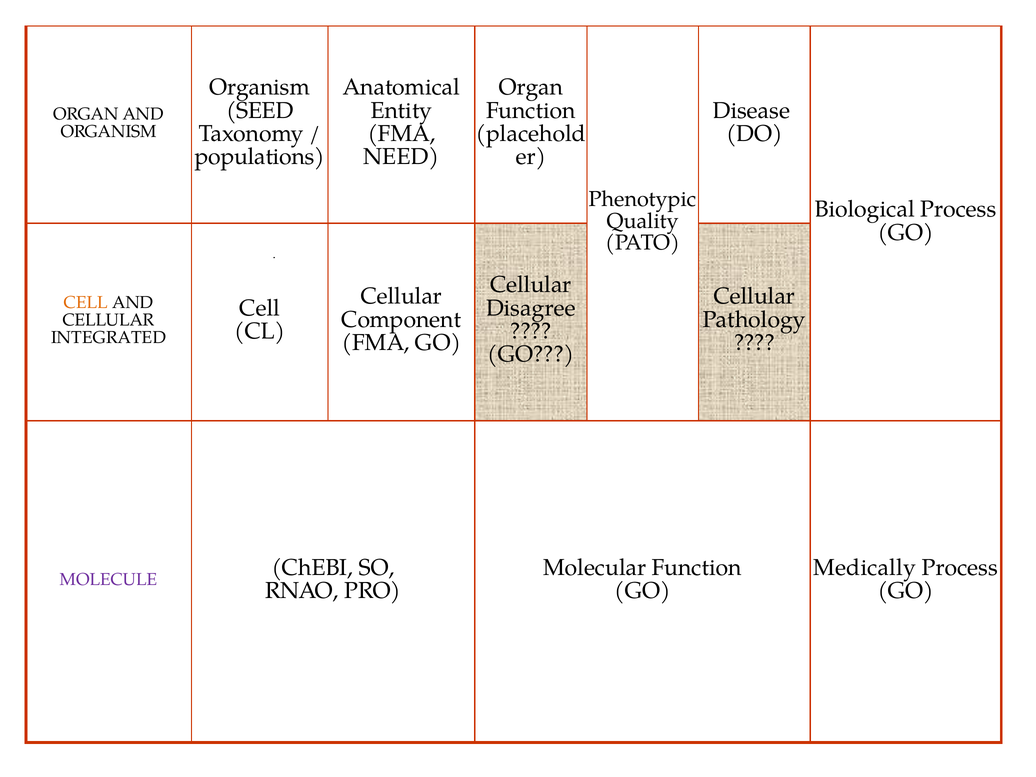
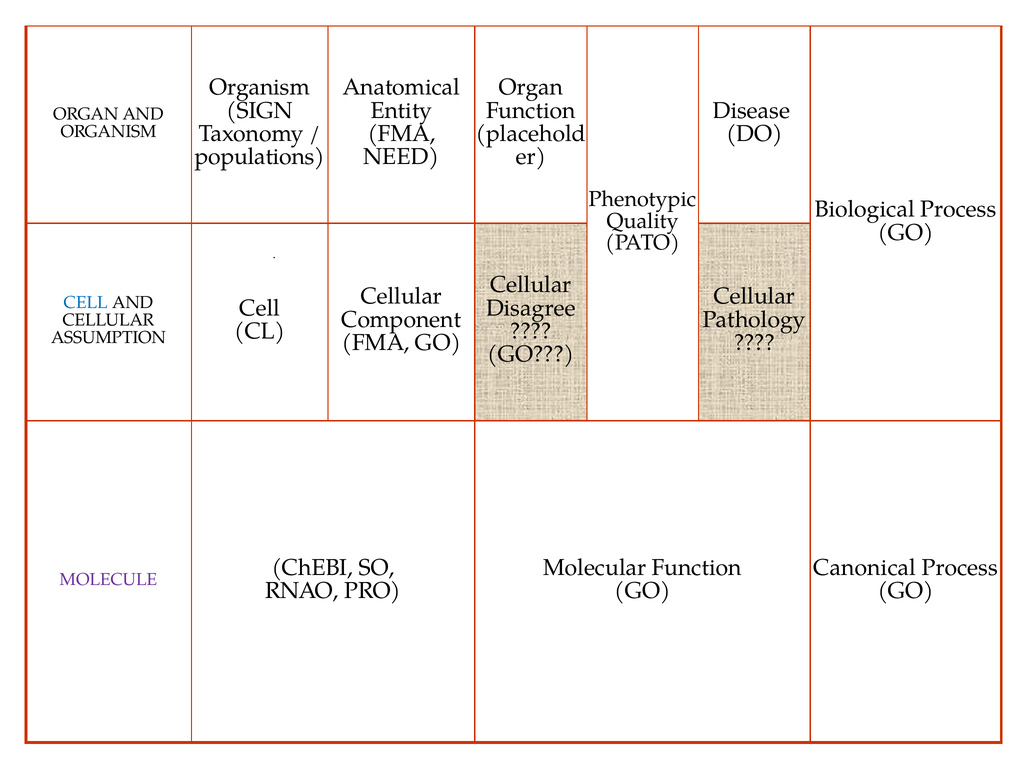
SEED: SEED -> SIGN
CELL at (86, 303) colour: orange -> blue
INTEGRATED: INTEGRATED -> ASSUMPTION
Medically: Medically -> Canonical
